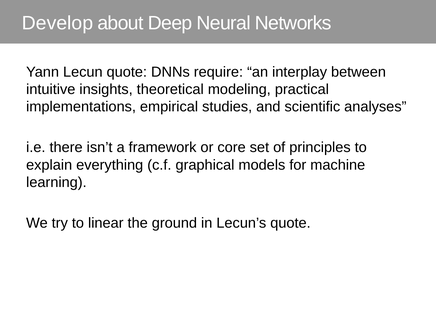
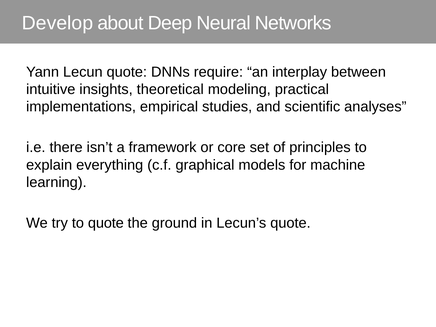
to linear: linear -> quote
